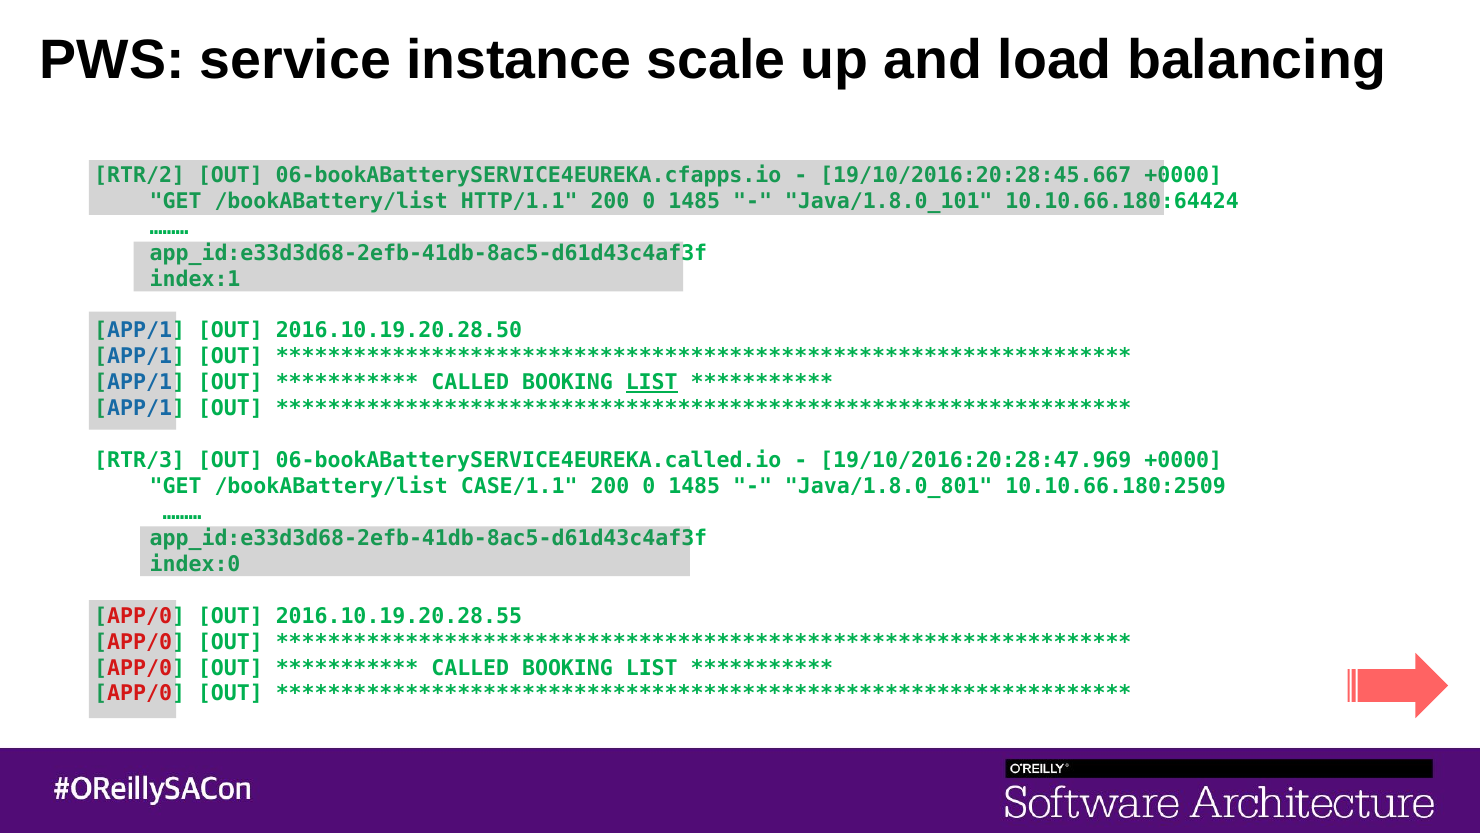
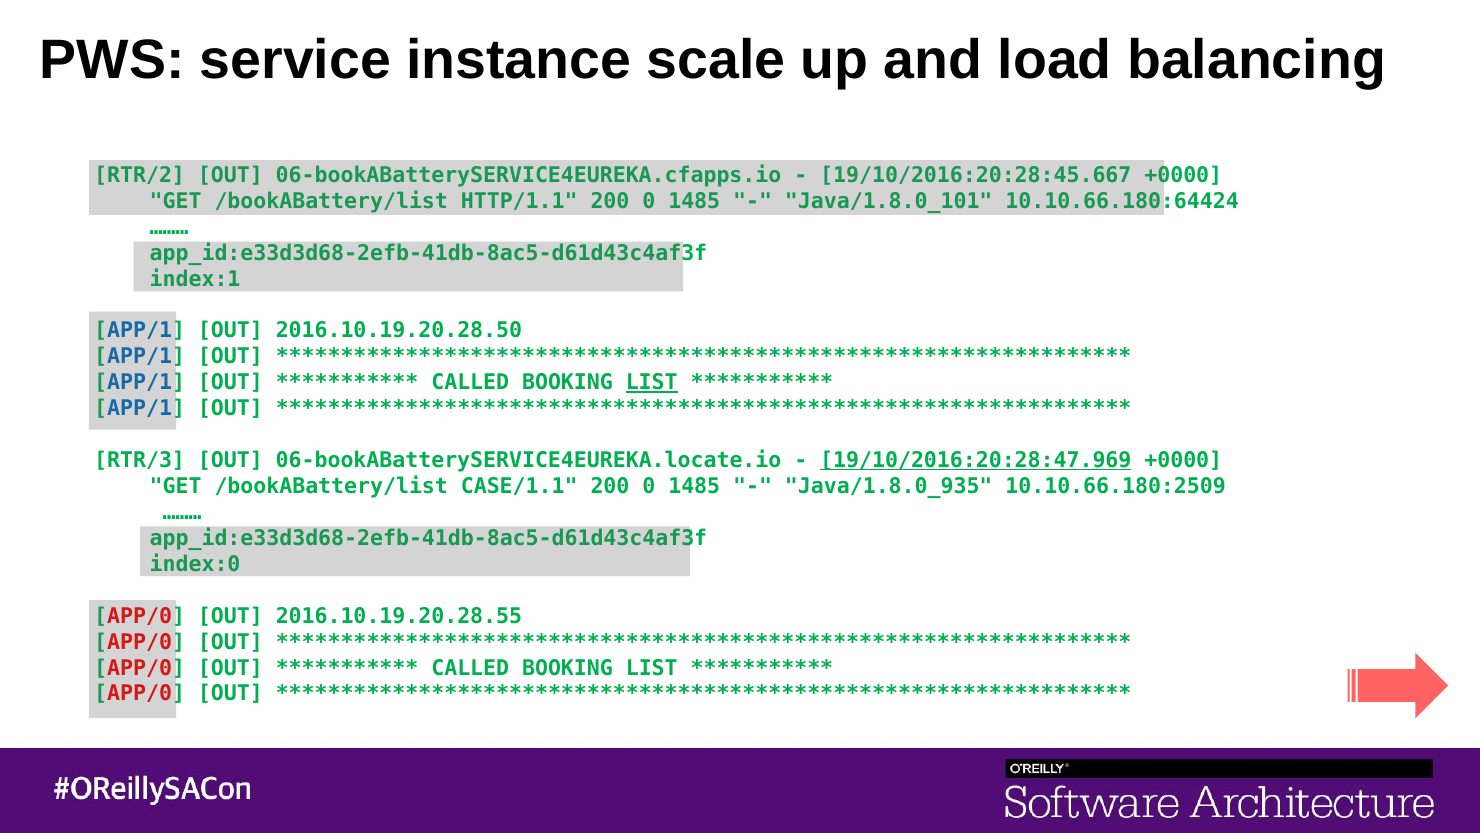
06-bookABatterySERVICE4EUREKA.called.io: 06-bookABatterySERVICE4EUREKA.called.io -> 06-bookABatterySERVICE4EUREKA.locate.io
19/10/2016:20:28:47.969 underline: none -> present
Java/1.8.0_801: Java/1.8.0_801 -> Java/1.8.0_935
